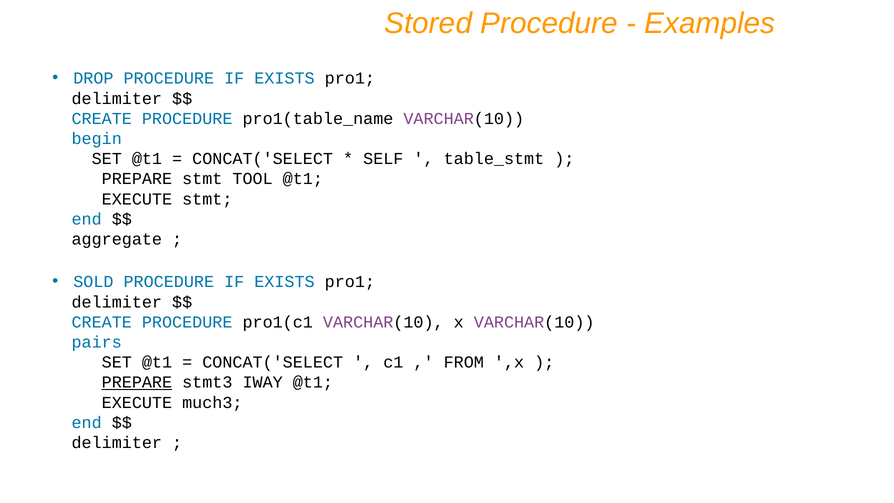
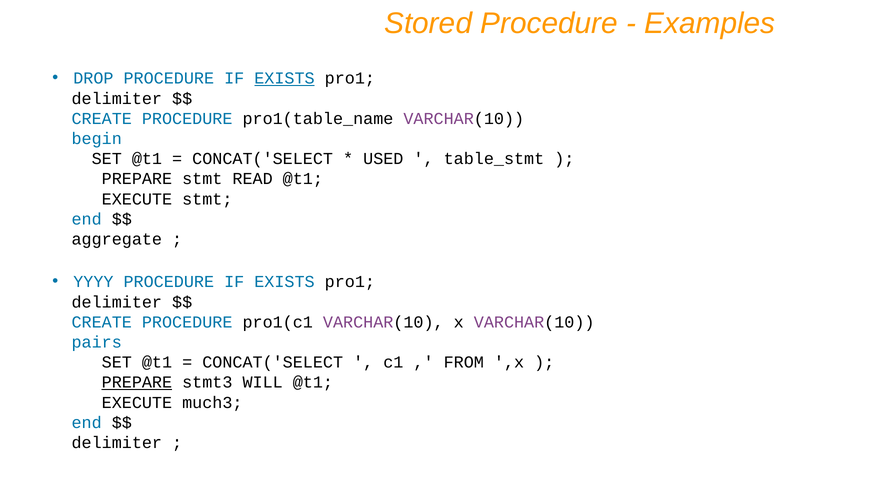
EXISTS at (284, 78) underline: none -> present
SELF: SELF -> USED
TOOL: TOOL -> READ
SOLD: SOLD -> YYYY
IWAY: IWAY -> WILL
